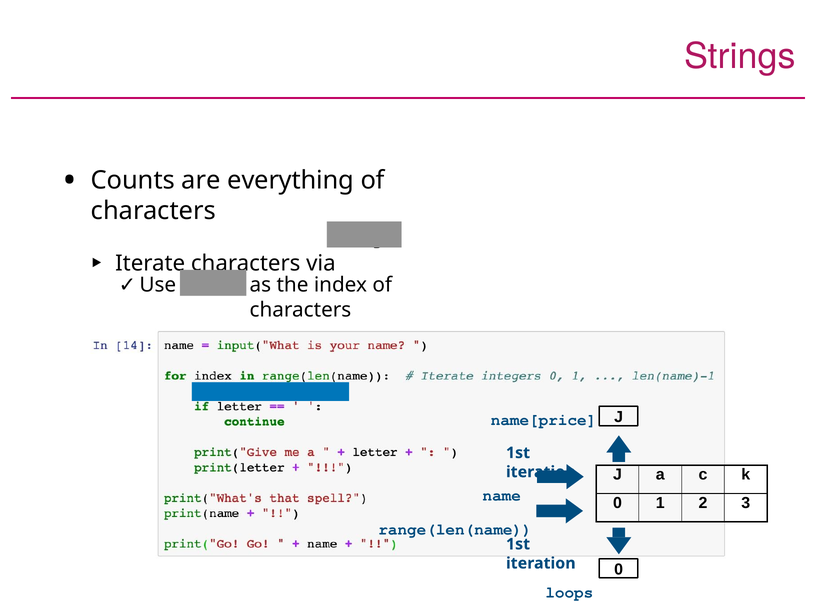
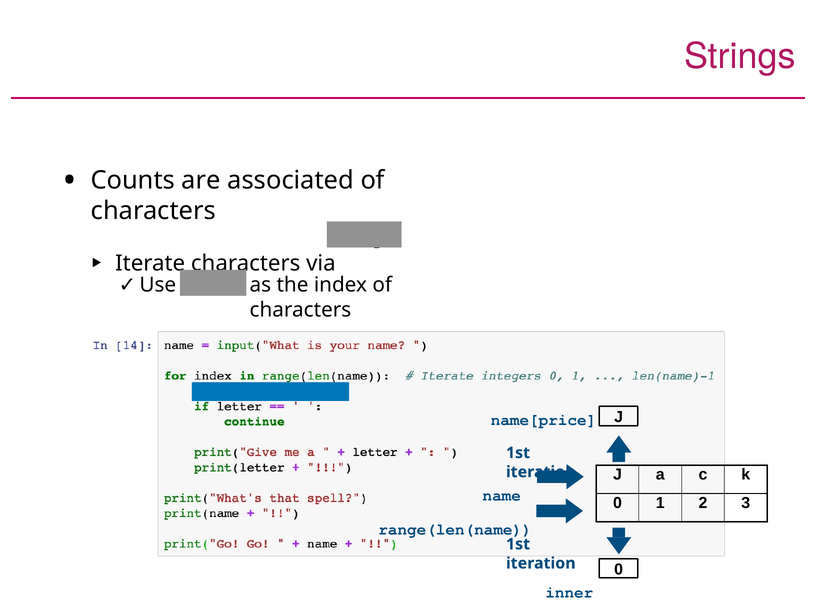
everything: everything -> associated
loops: loops -> inner
